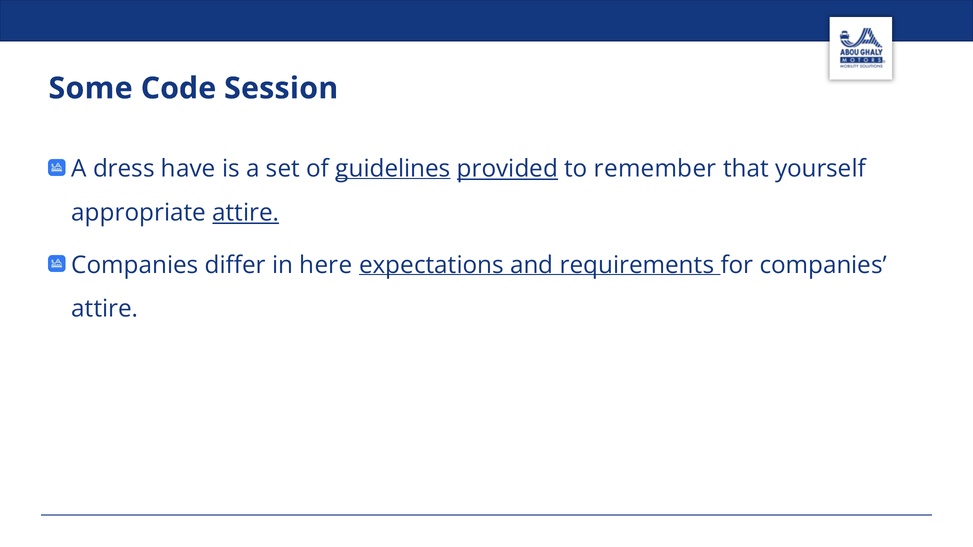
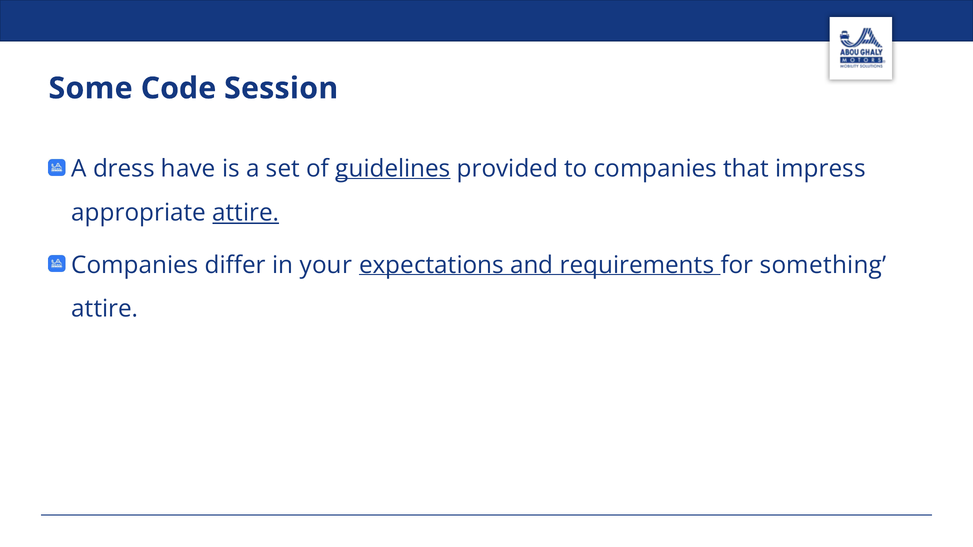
provided underline: present -> none
to remember: remember -> companies
yourself: yourself -> impress
here: here -> your
for companies: companies -> something
